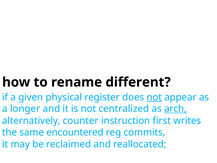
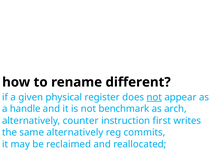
longer: longer -> handle
centralized: centralized -> benchmark
arch underline: present -> none
same encountered: encountered -> alternatively
